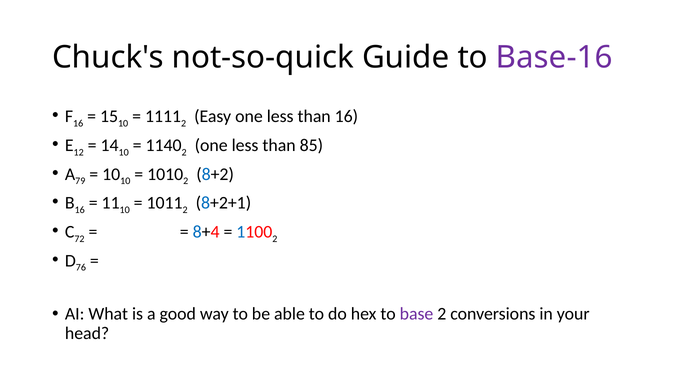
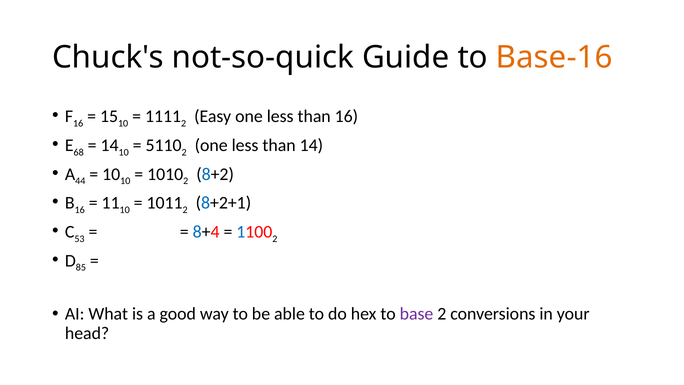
Base-16 colour: purple -> orange
12: 12 -> 68
1140: 1140 -> 5110
than 85: 85 -> 14
79: 79 -> 44
72: 72 -> 53
76: 76 -> 85
